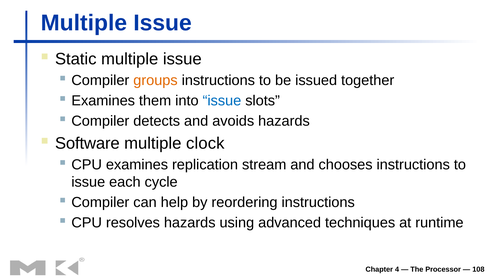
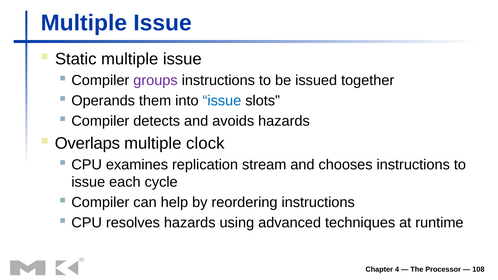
groups colour: orange -> purple
Examines at (103, 101): Examines -> Operands
Software: Software -> Overlaps
